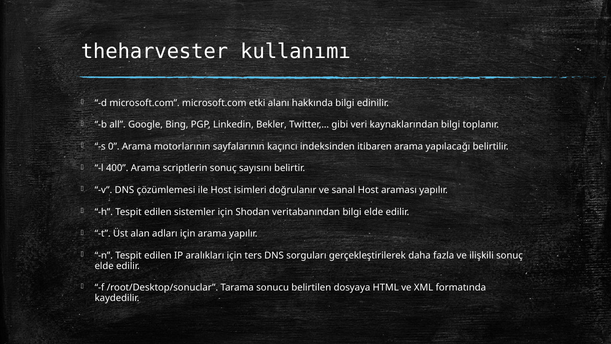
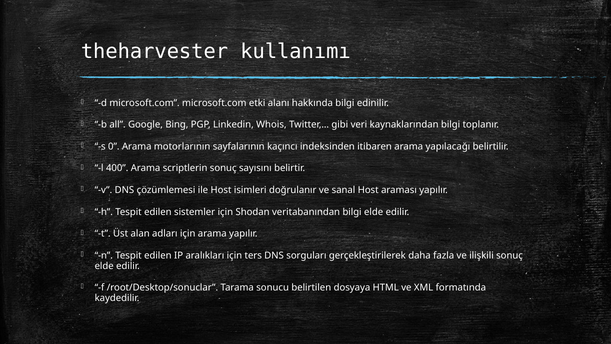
Bekler: Bekler -> Whois
